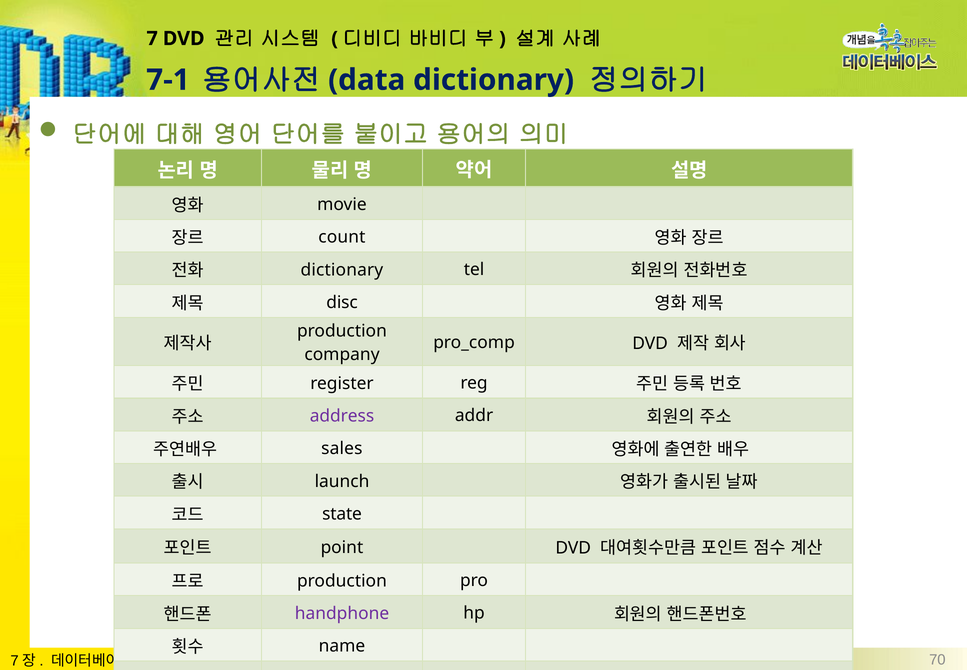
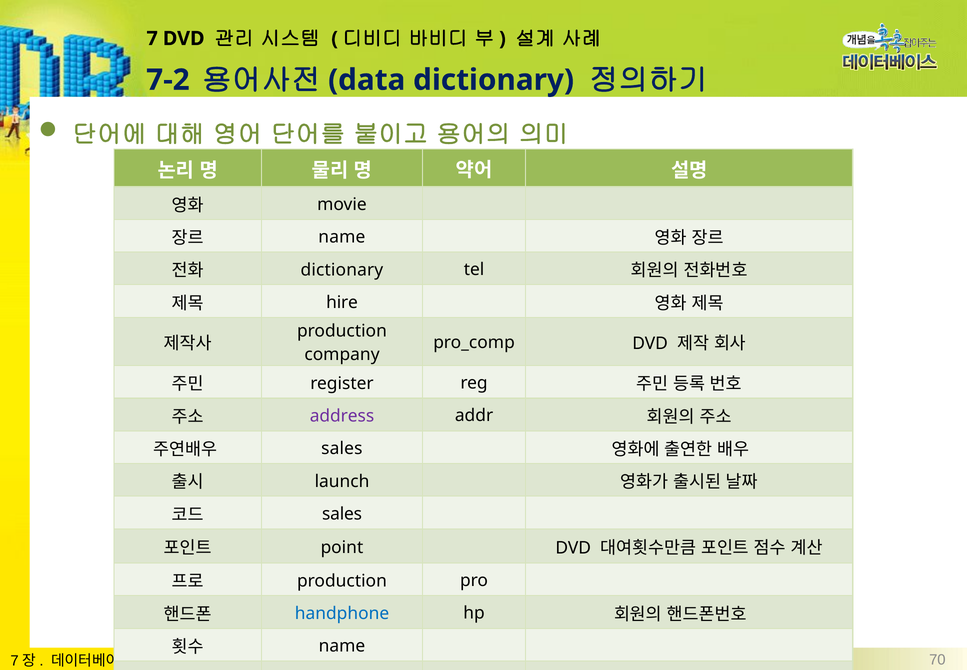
7-1: 7-1 -> 7-2
count at (342, 237): count -> name
disc: disc -> hire
state at (342, 514): state -> sales
handphone colour: purple -> blue
